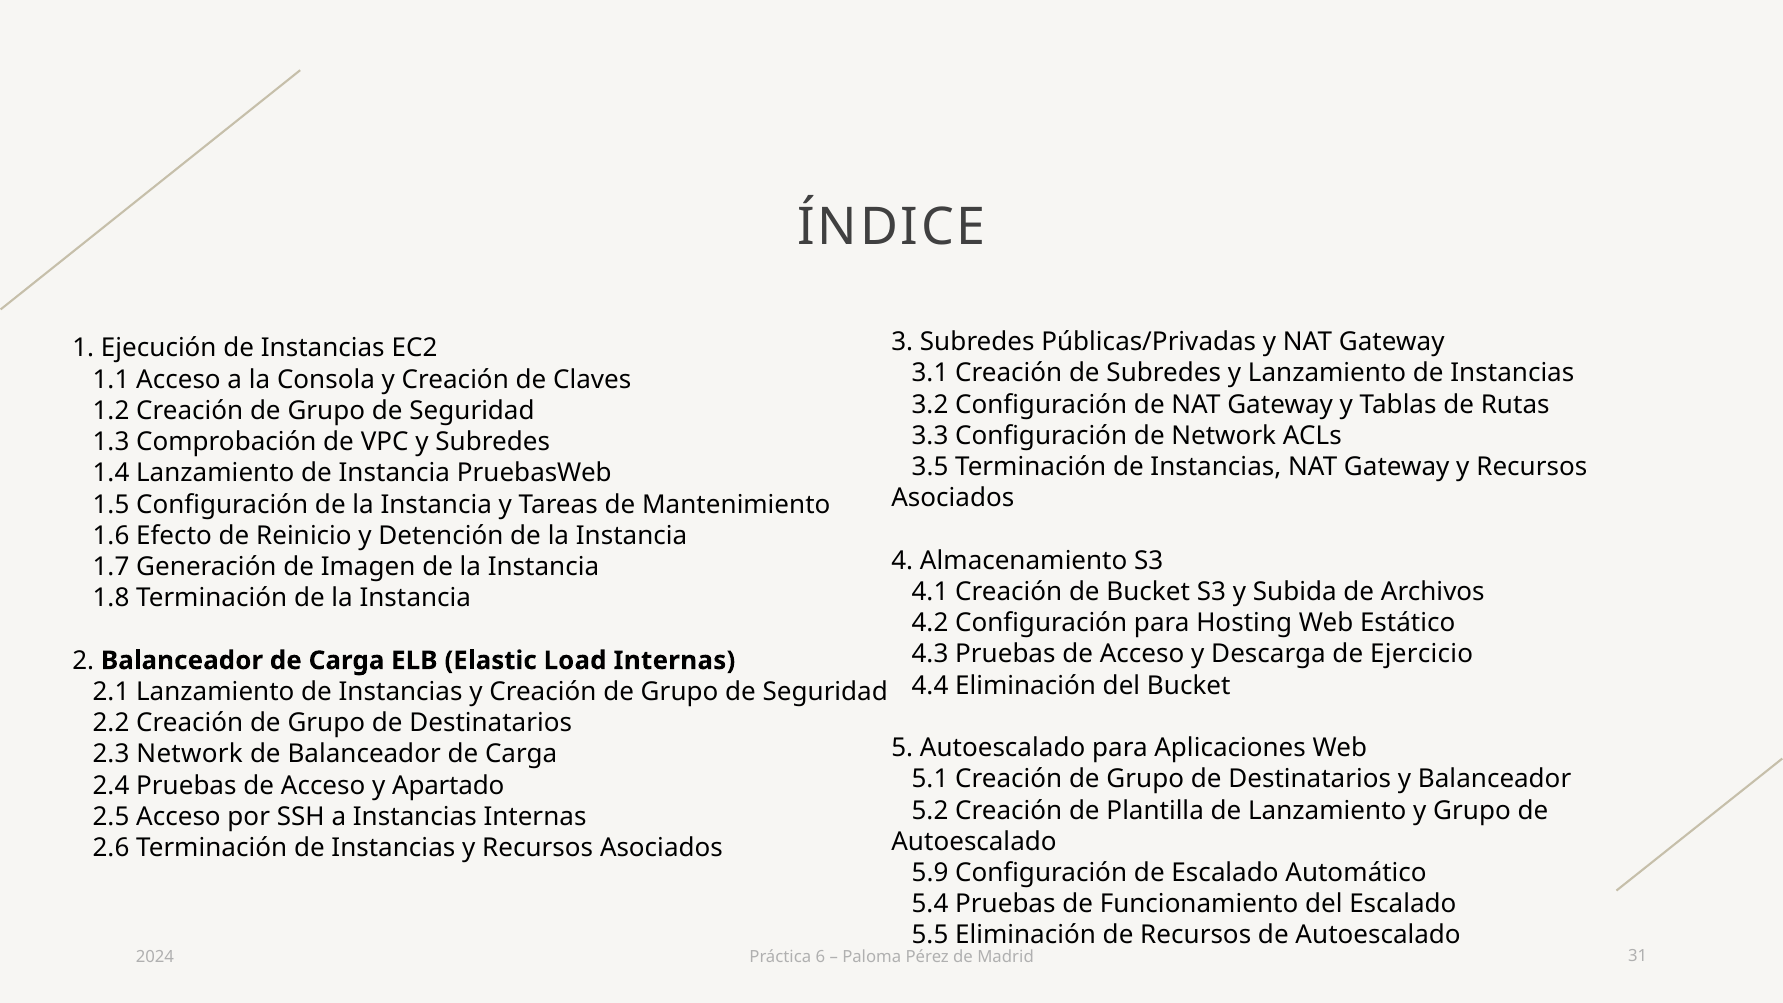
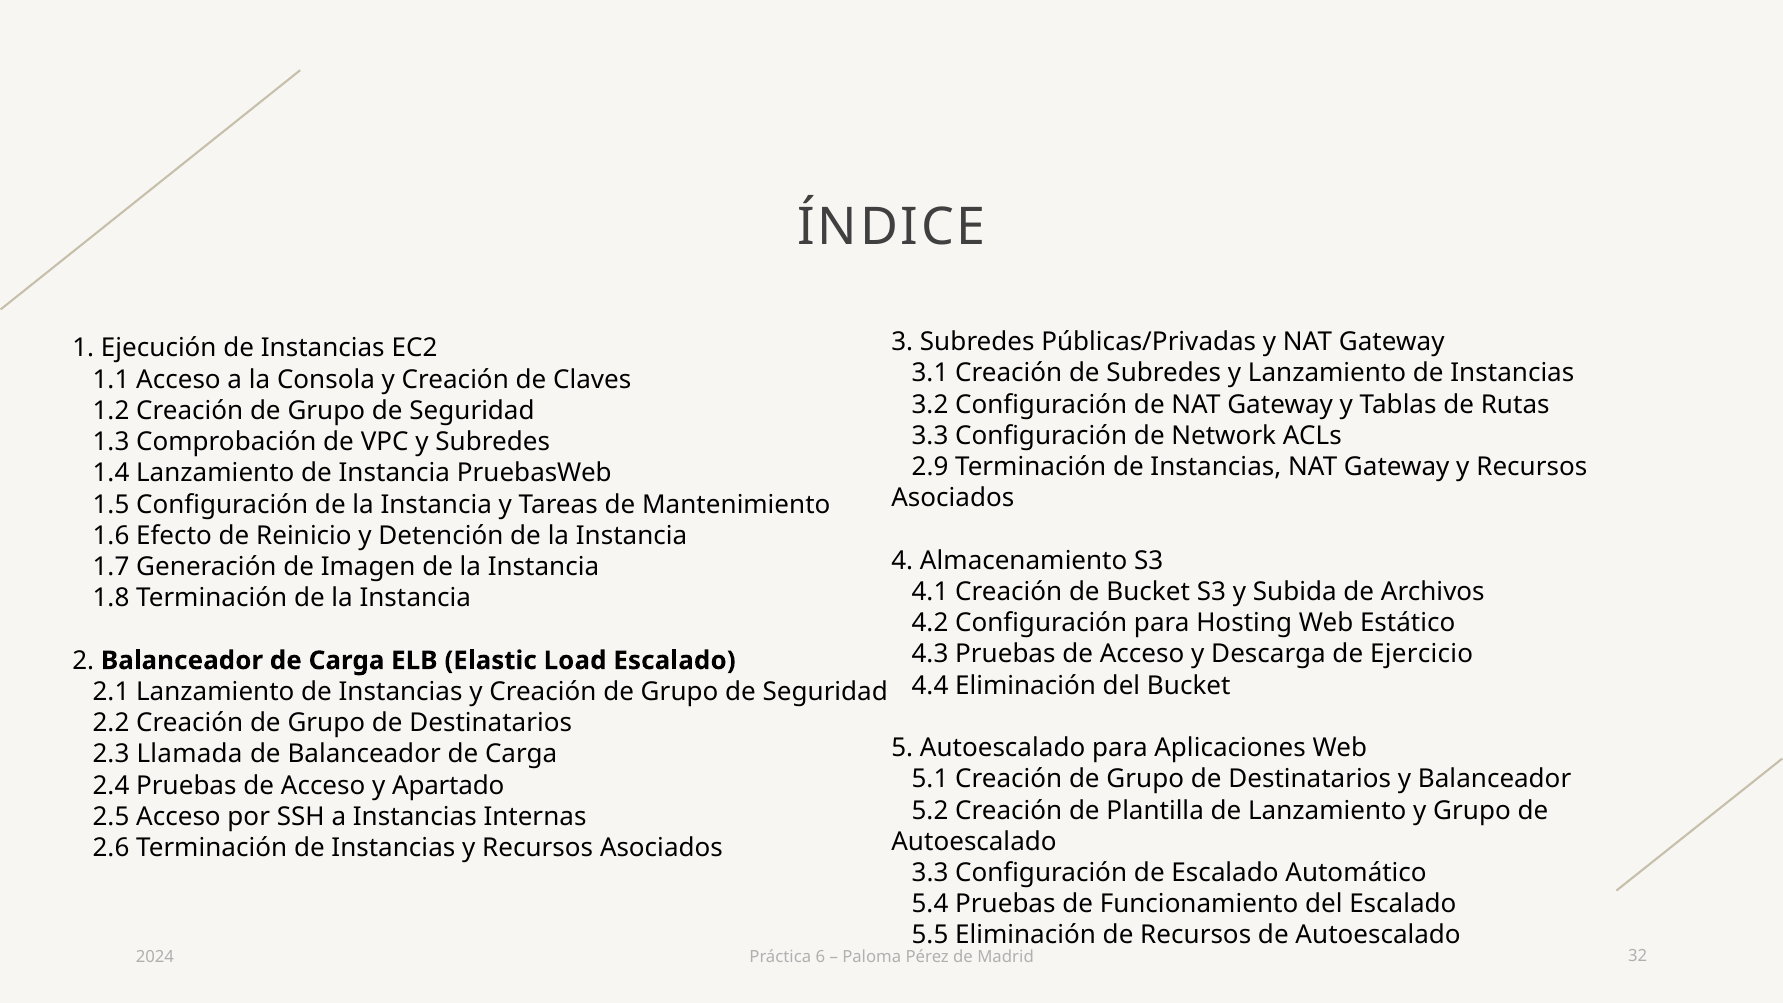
3.5: 3.5 -> 2.9
Load Internas: Internas -> Escalado
2.3 Network: Network -> Llamada
5.9 at (930, 873): 5.9 -> 3.3
31: 31 -> 32
